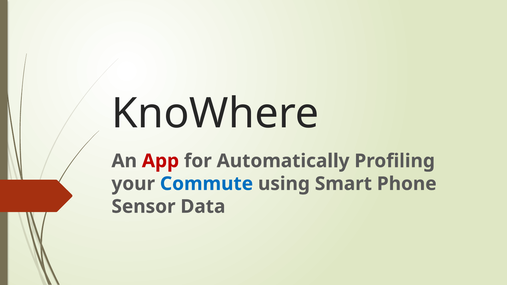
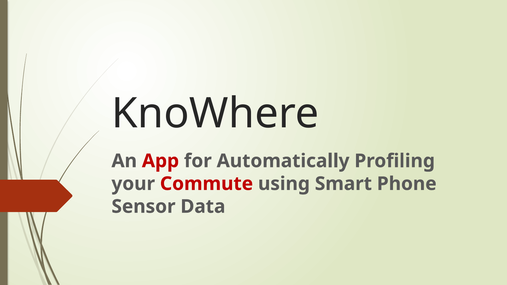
Commute colour: blue -> red
